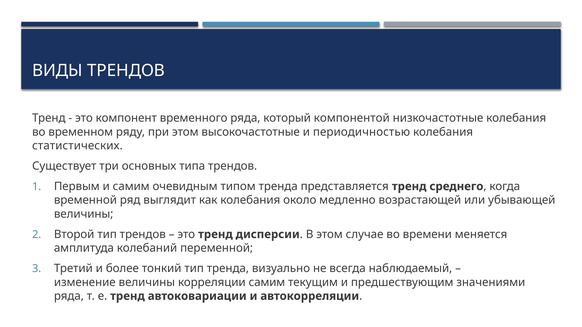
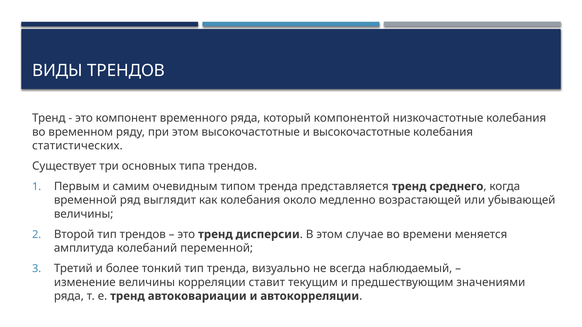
и периодичностью: периодичностью -> высокочастотные
корреляции самим: самим -> ставит
